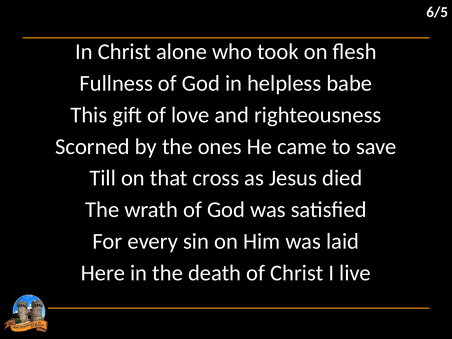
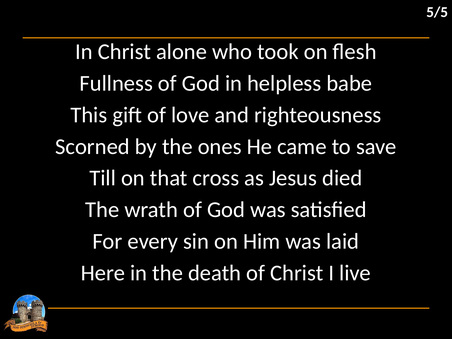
6/5: 6/5 -> 5/5
